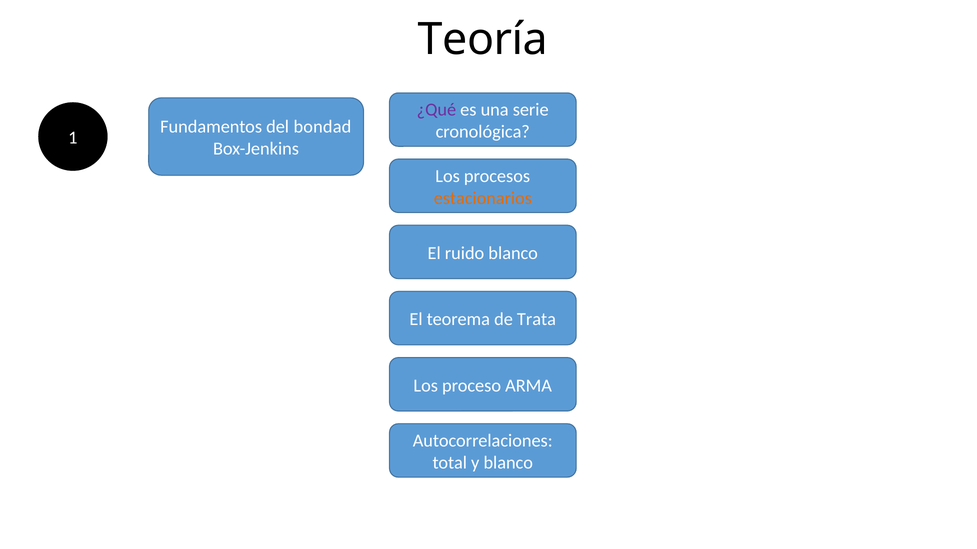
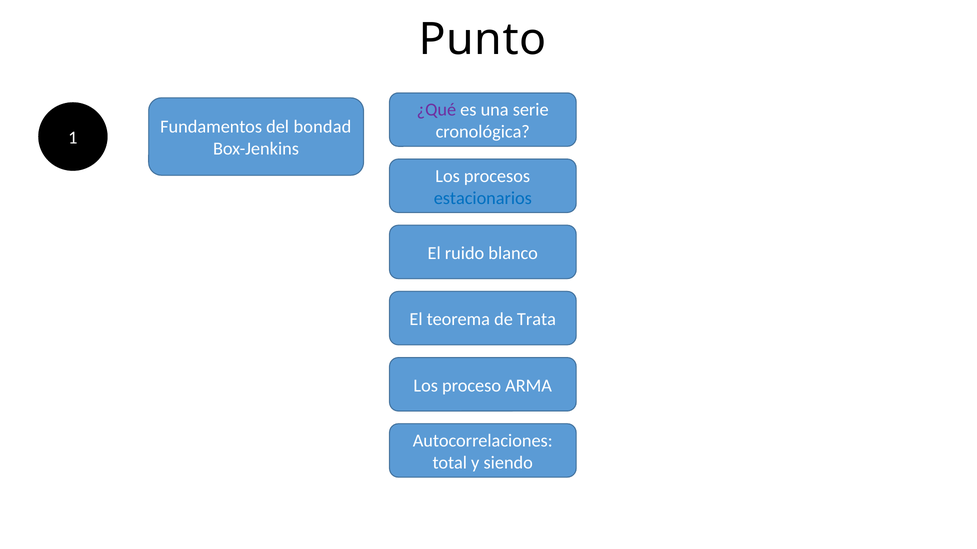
Teoría: Teoría -> Punto
estacionarios colour: orange -> blue
y blanco: blanco -> siendo
